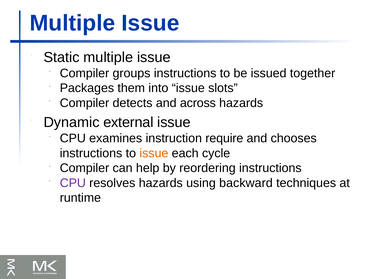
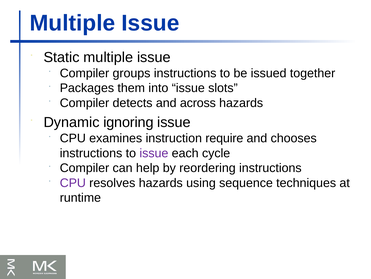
external: external -> ignoring
issue at (154, 153) colour: orange -> purple
backward: backward -> sequence
